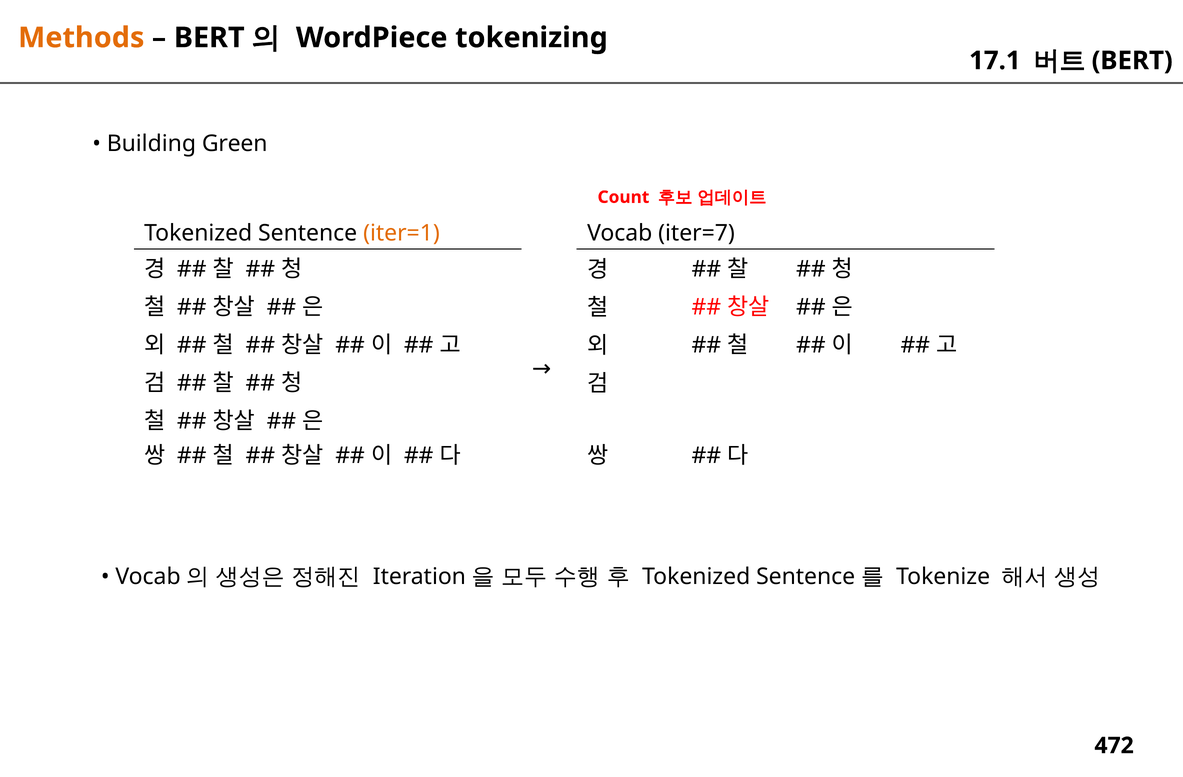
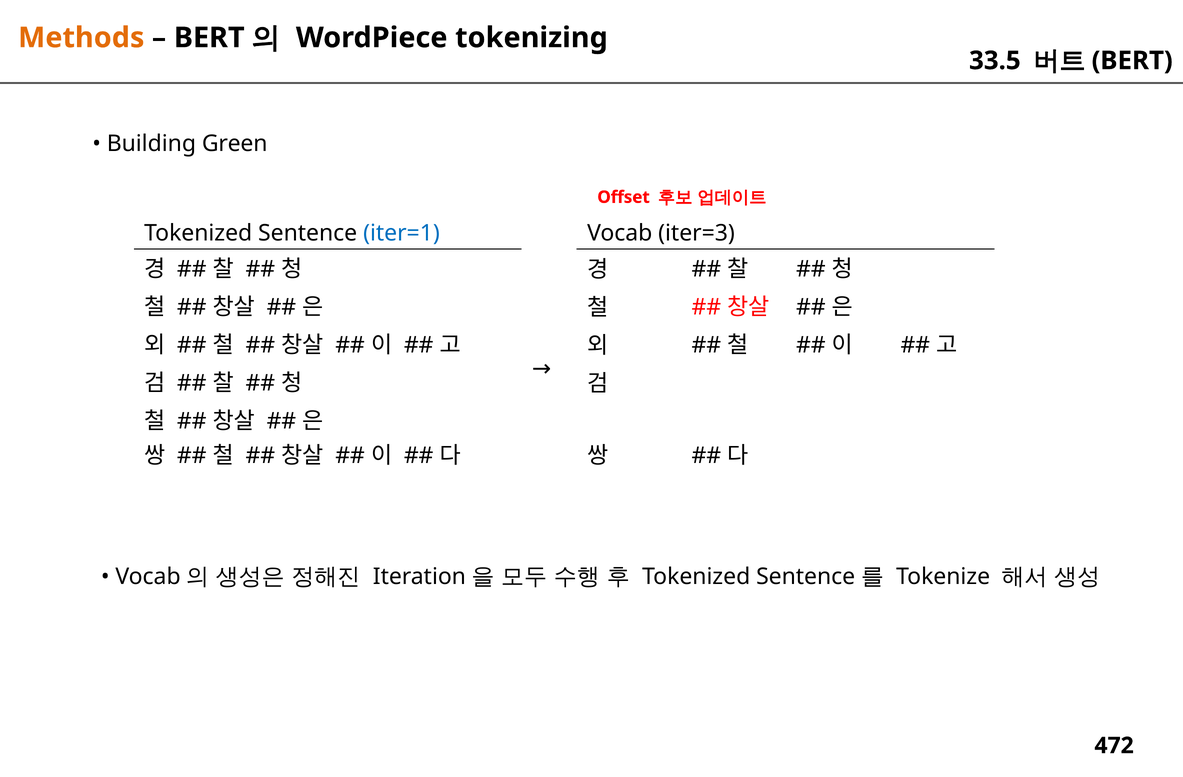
17.1: 17.1 -> 33.5
Count: Count -> Offset
iter=1 colour: orange -> blue
iter=7: iter=7 -> iter=3
